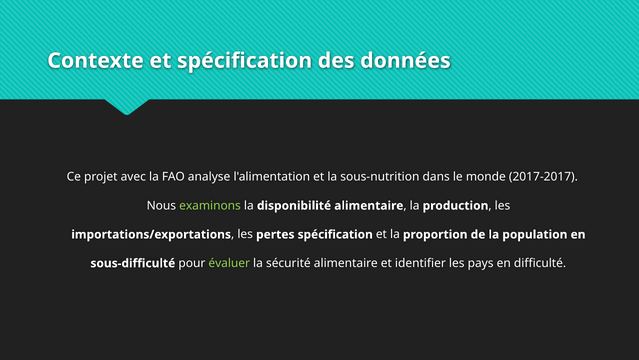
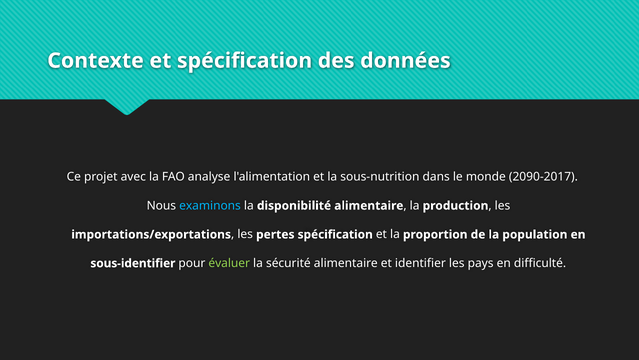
2017-2017: 2017-2017 -> 2090-2017
examinons colour: light green -> light blue
sous-difficulté: sous-difficulté -> sous-identifier
